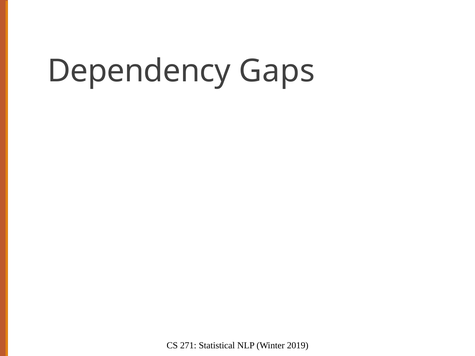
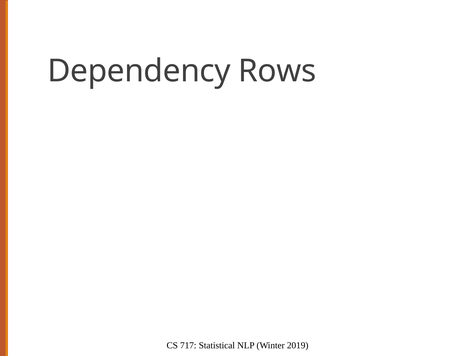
Gaps: Gaps -> Rows
271: 271 -> 717
